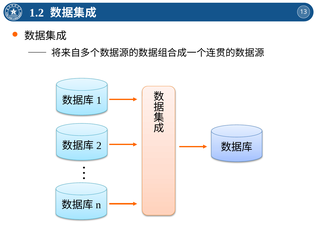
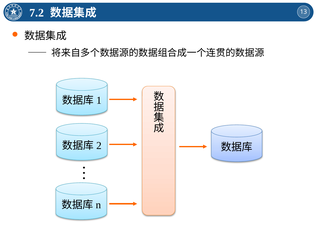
1.2: 1.2 -> 7.2
